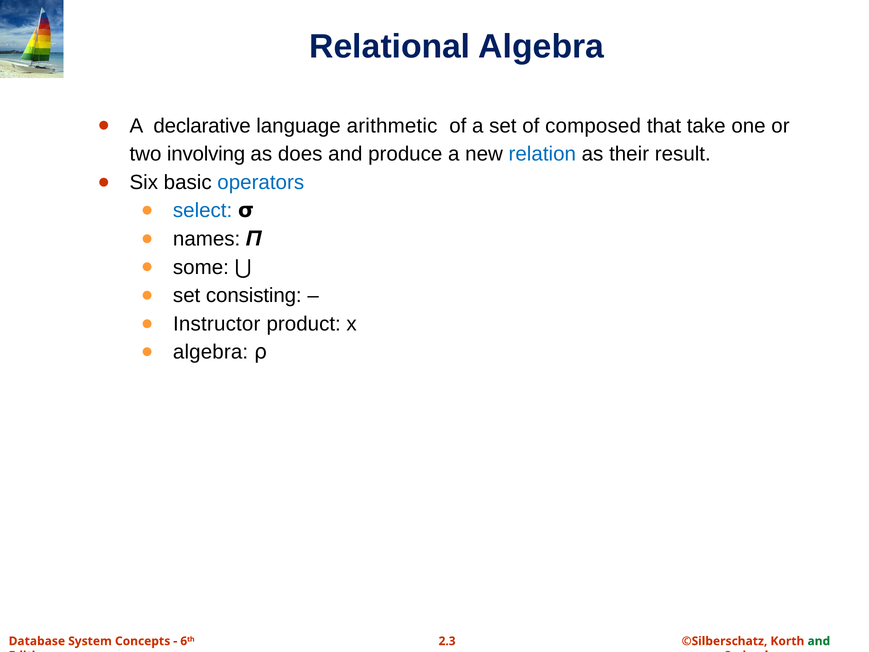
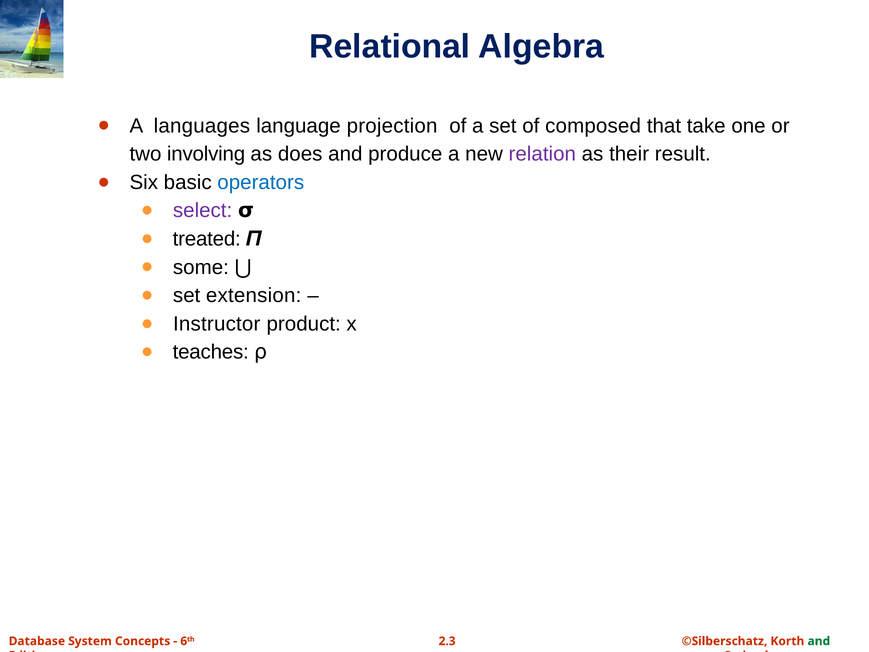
declarative: declarative -> languages
arithmetic: arithmetic -> projection
relation colour: blue -> purple
select colour: blue -> purple
names: names -> treated
consisting: consisting -> extension
algebra at (211, 352): algebra -> teaches
